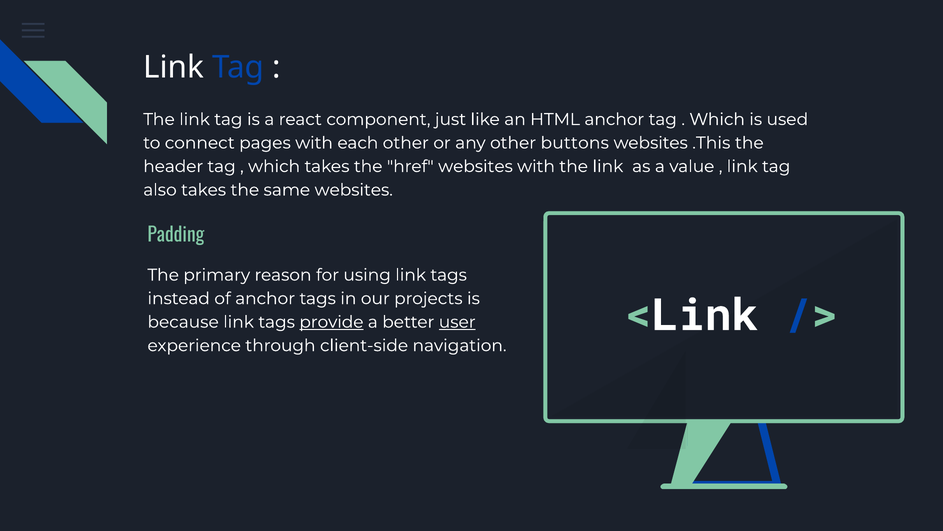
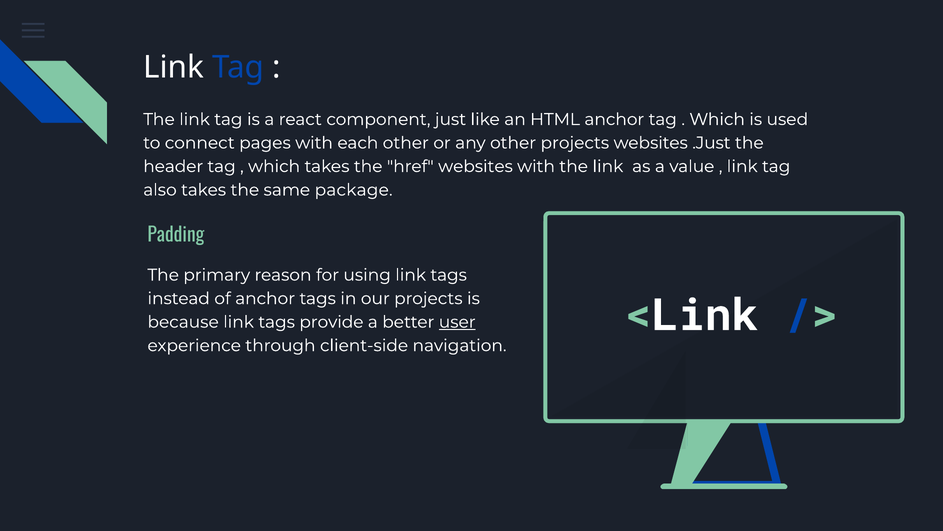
other buttons: buttons -> projects
.This: .This -> .Just
same websites: websites -> package
provide underline: present -> none
